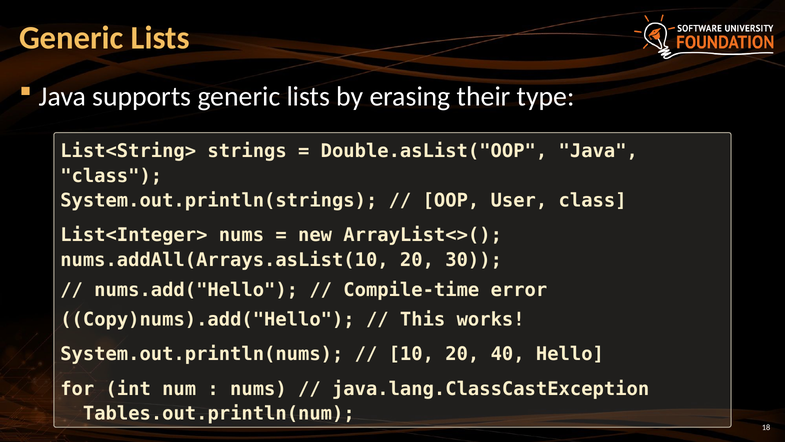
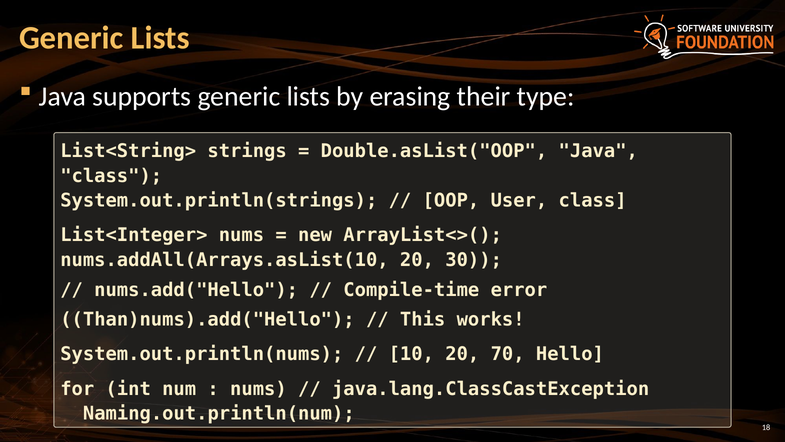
Copy)nums).add("Hello: Copy)nums).add("Hello -> Than)nums).add("Hello
40: 40 -> 70
Tables.out.println(num: Tables.out.println(num -> Naming.out.println(num
